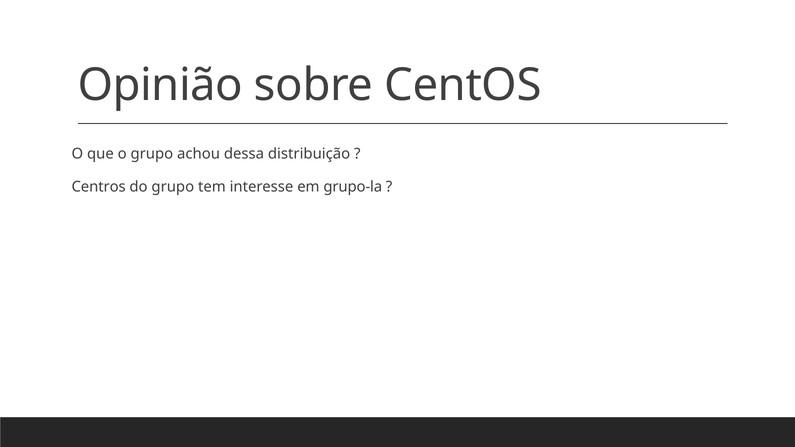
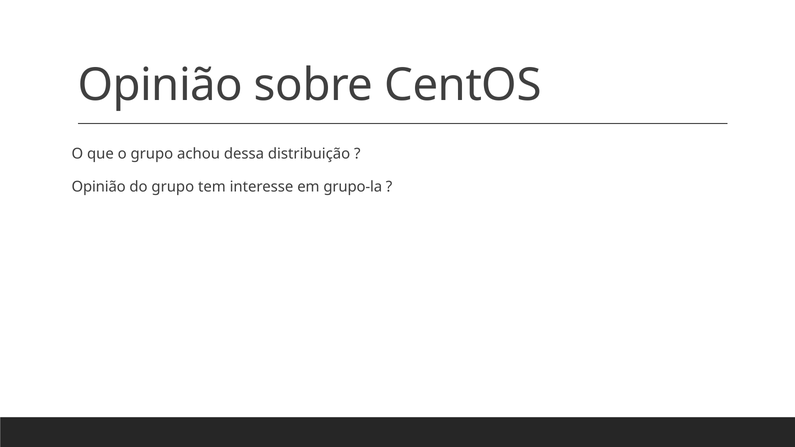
Centros at (99, 187): Centros -> Opinião
